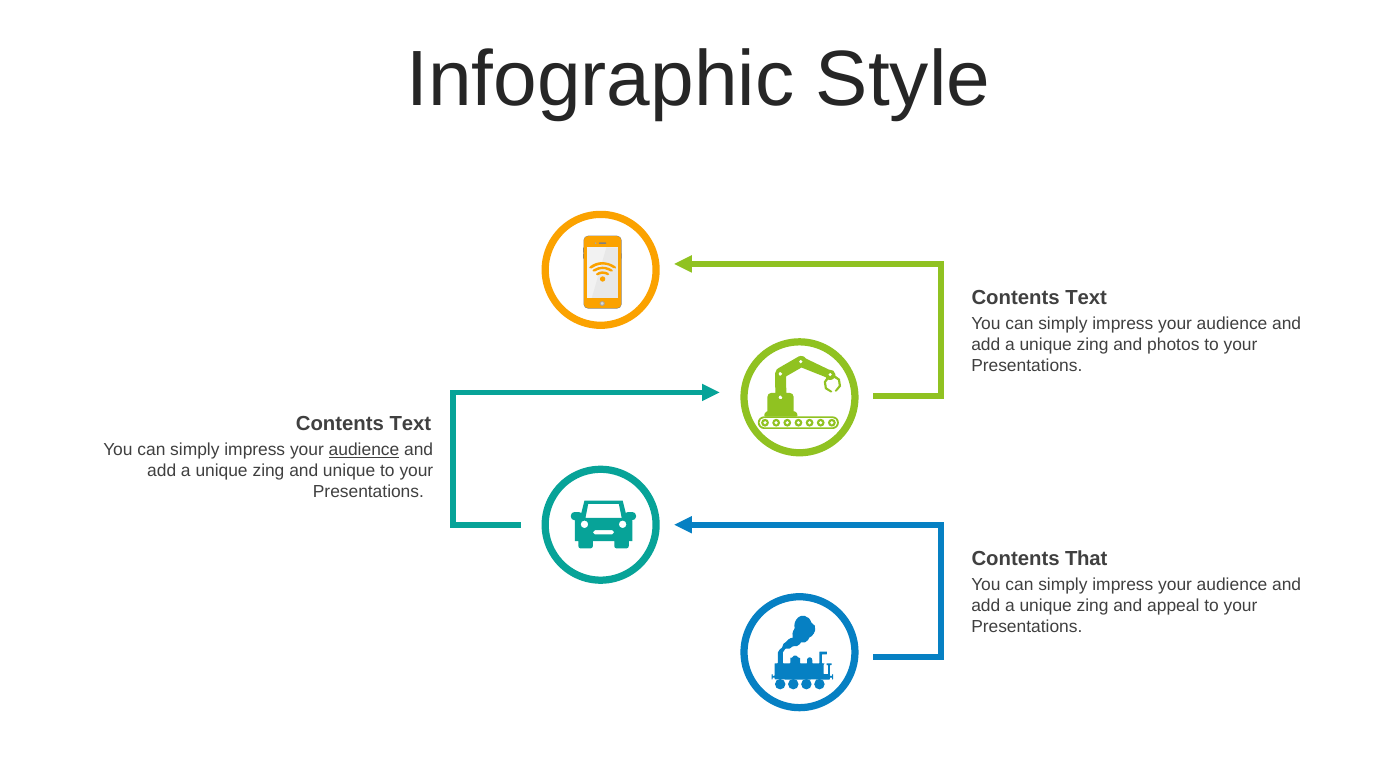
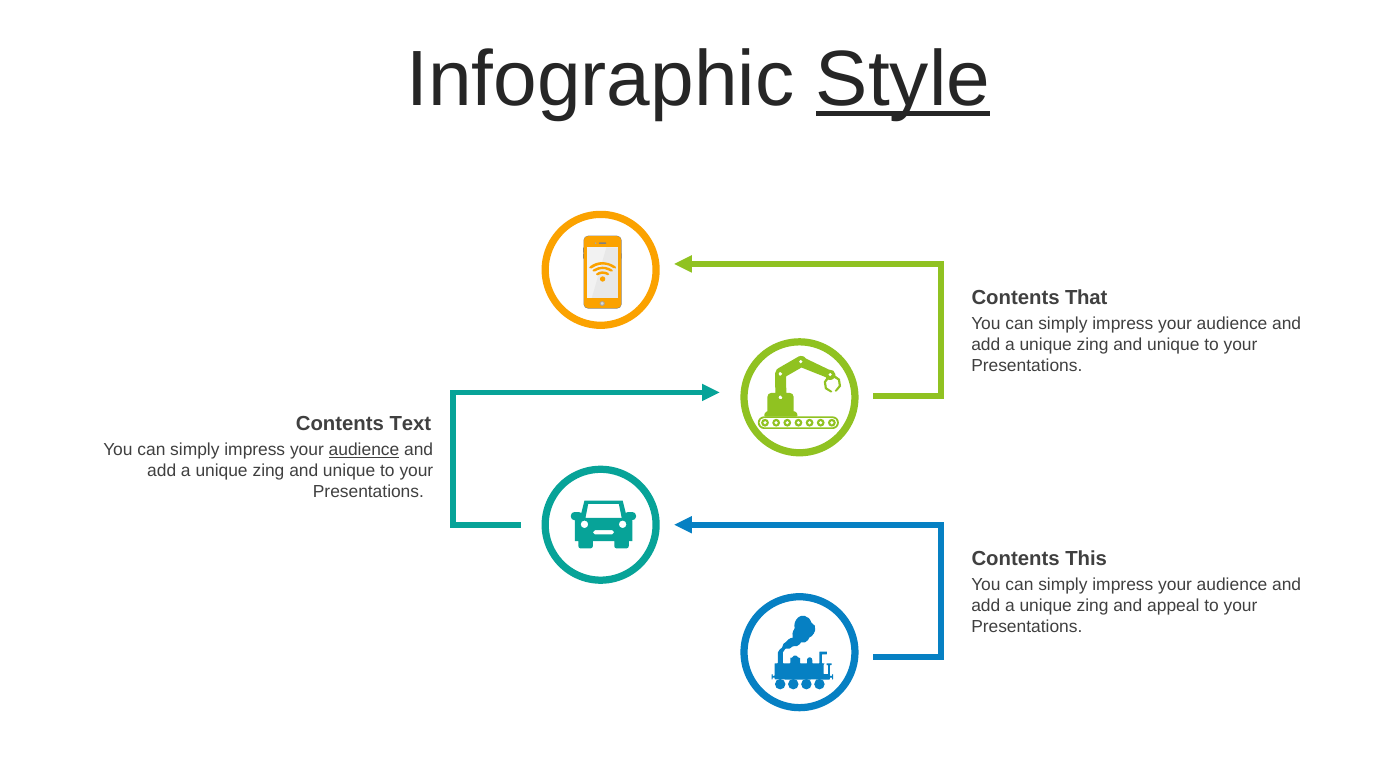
Style underline: none -> present
Text at (1086, 298): Text -> That
photos at (1173, 345): photos -> unique
That: That -> This
